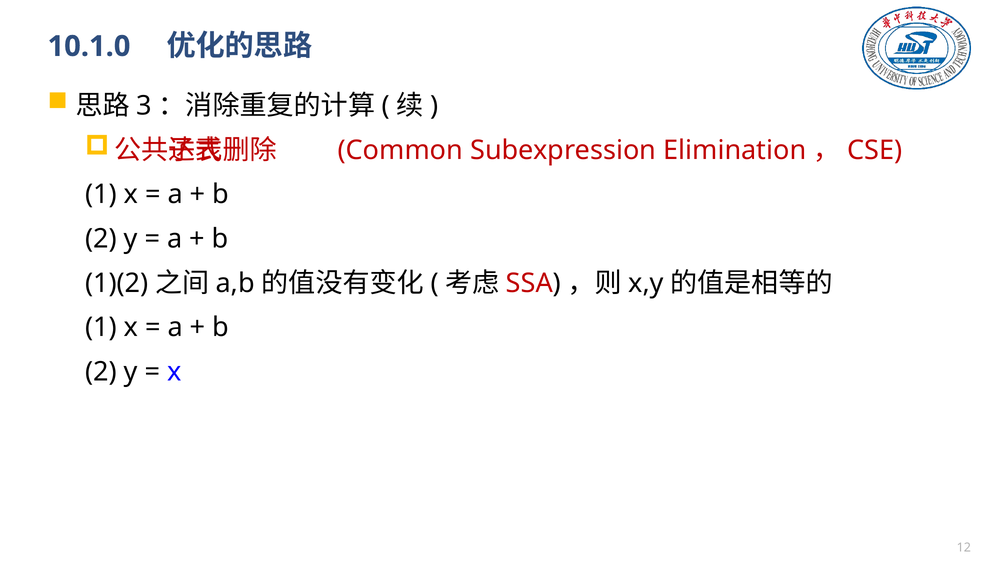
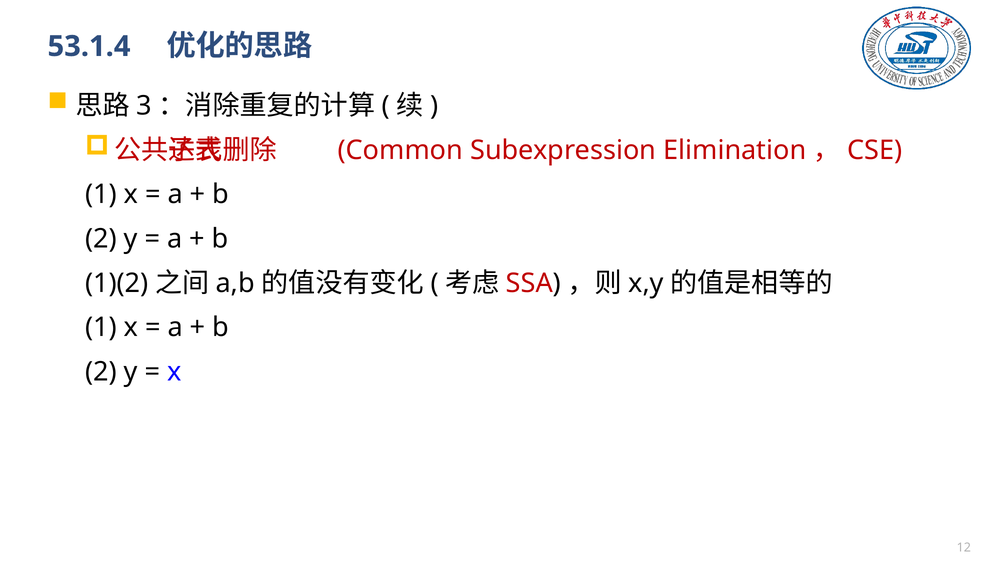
10.1.0: 10.1.0 -> 53.1.4
